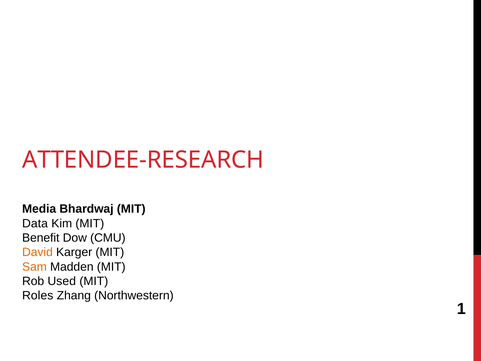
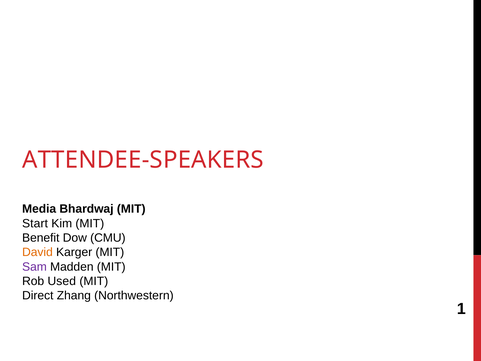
ATTENDEE-RESEARCH: ATTENDEE-RESEARCH -> ATTENDEE-SPEAKERS
Data: Data -> Start
Sam colour: orange -> purple
Roles: Roles -> Direct
